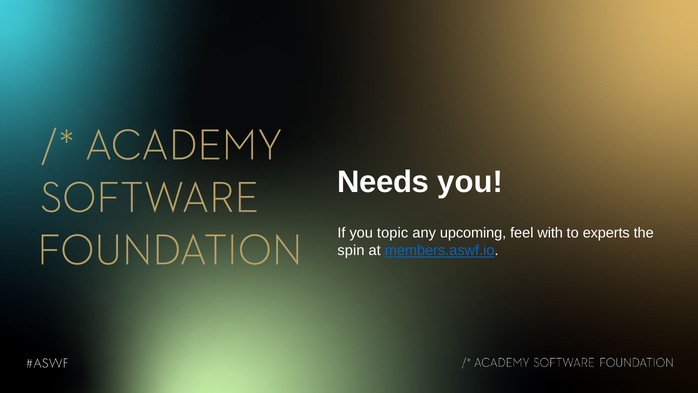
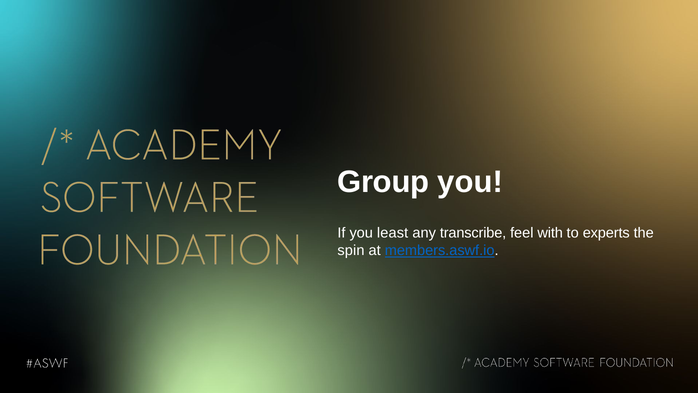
Needs: Needs -> Group
topic: topic -> least
upcoming: upcoming -> transcribe
